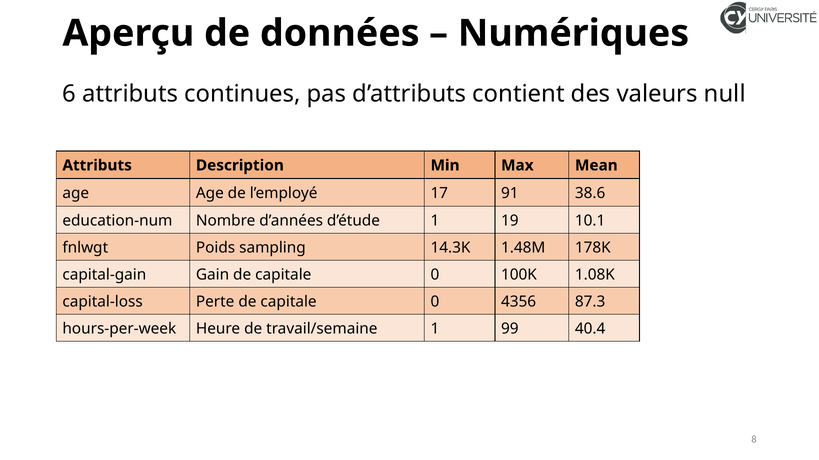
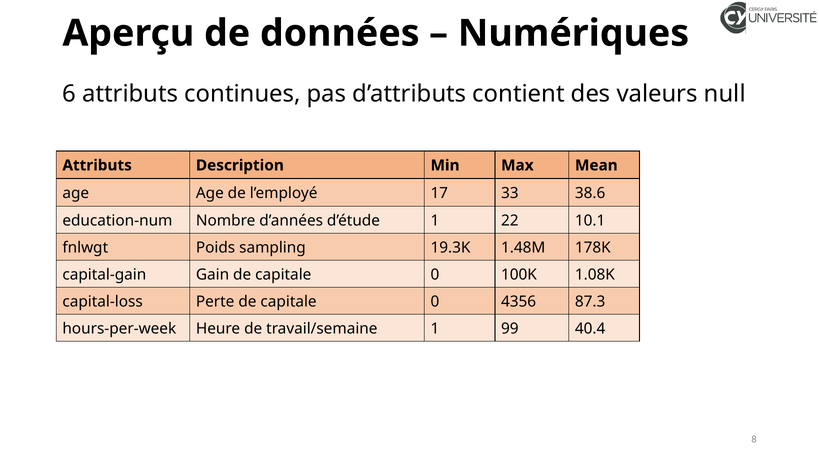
91: 91 -> 33
19: 19 -> 22
14.3K: 14.3K -> 19.3K
